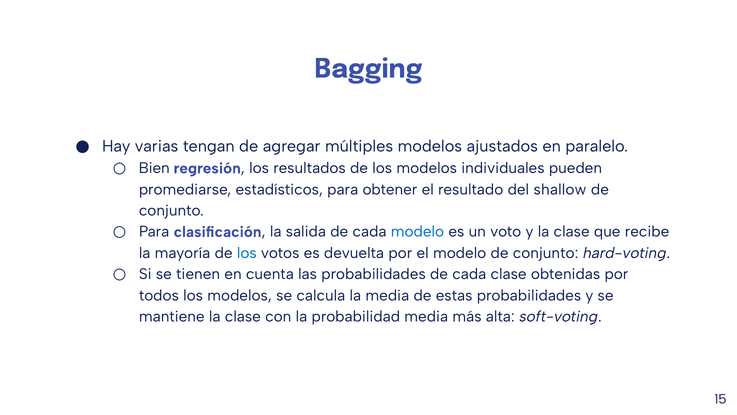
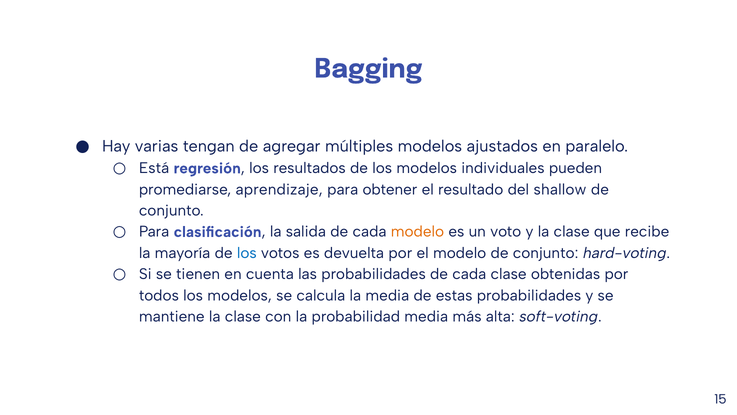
Bien: Bien -> Está
estadísticos: estadísticos -> aprendizaje
modelo at (417, 232) colour: blue -> orange
